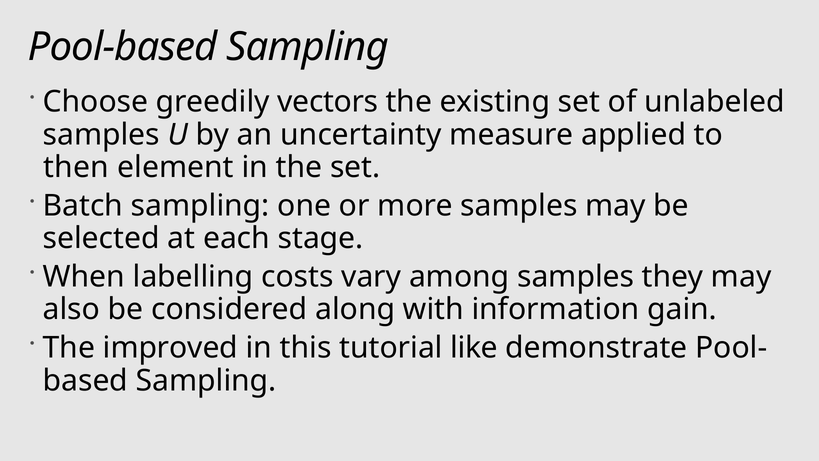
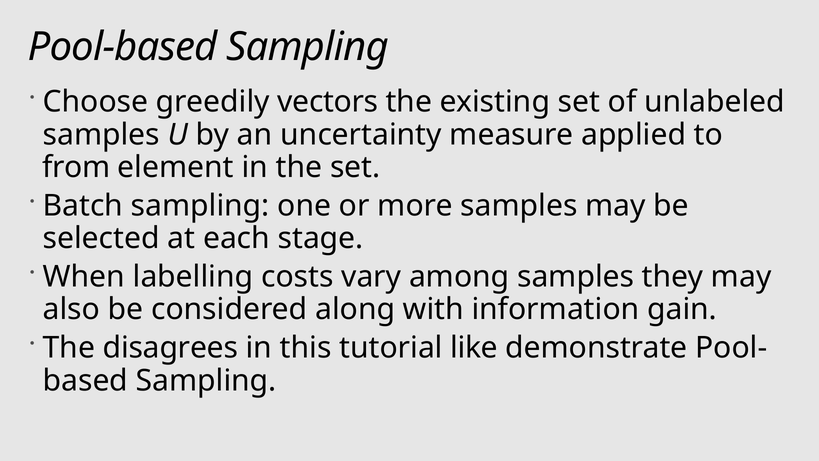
then: then -> from
improved: improved -> disagrees
